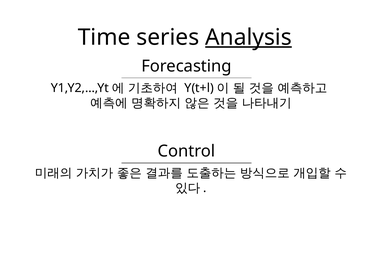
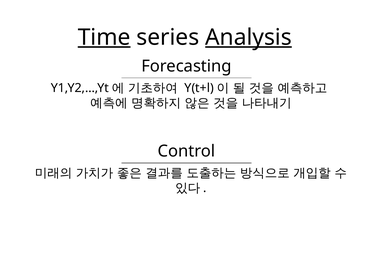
Time underline: none -> present
